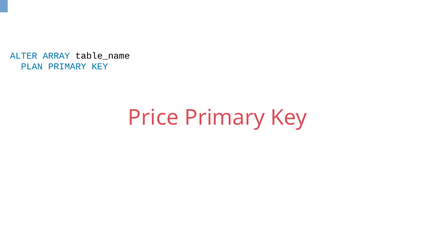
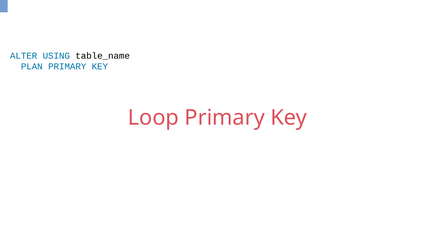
ARRAY: ARRAY -> USING
Price: Price -> Loop
